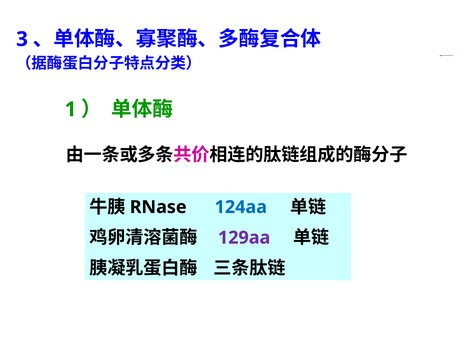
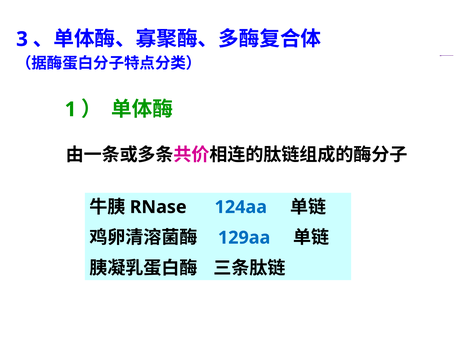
129aa colour: purple -> blue
